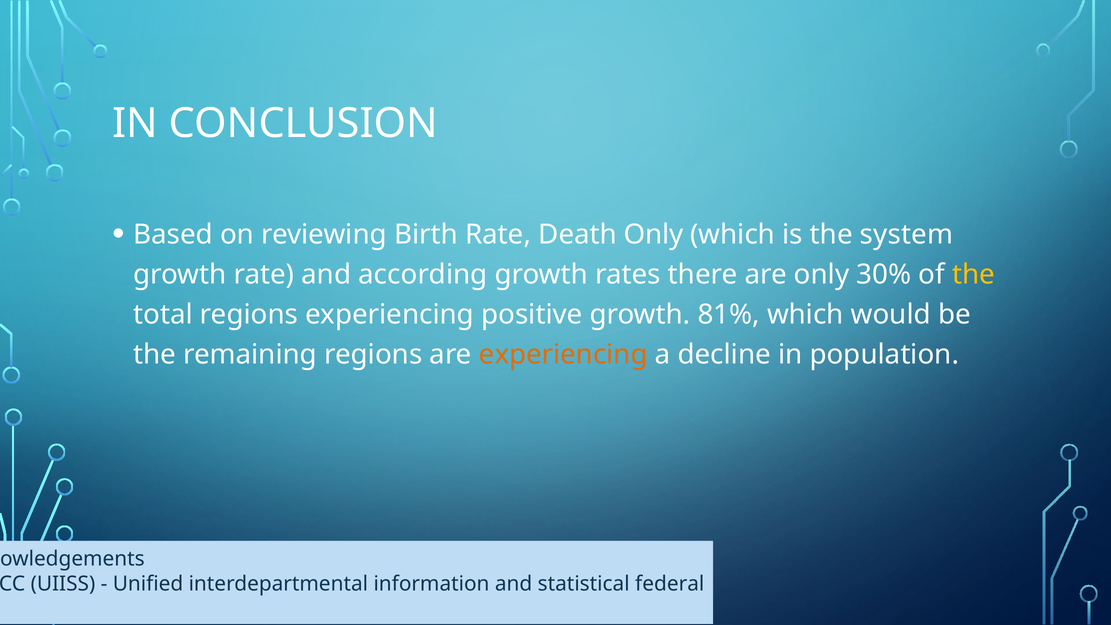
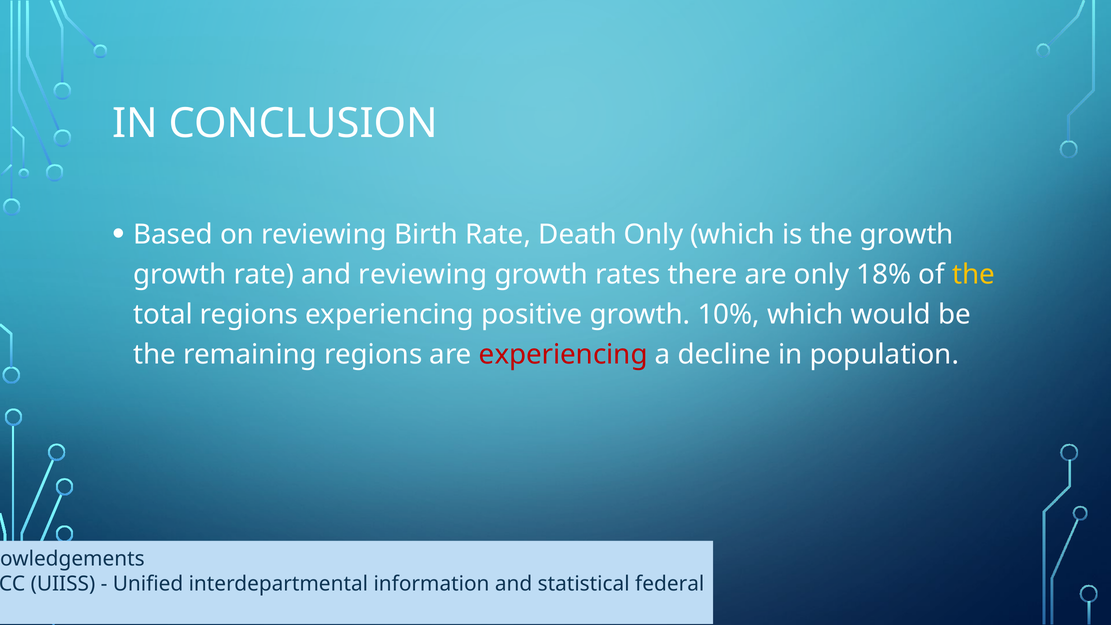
the system: system -> growth
and according: according -> reviewing
30%: 30% -> 18%
81%: 81% -> 10%
experiencing at (563, 354) colour: orange -> red
